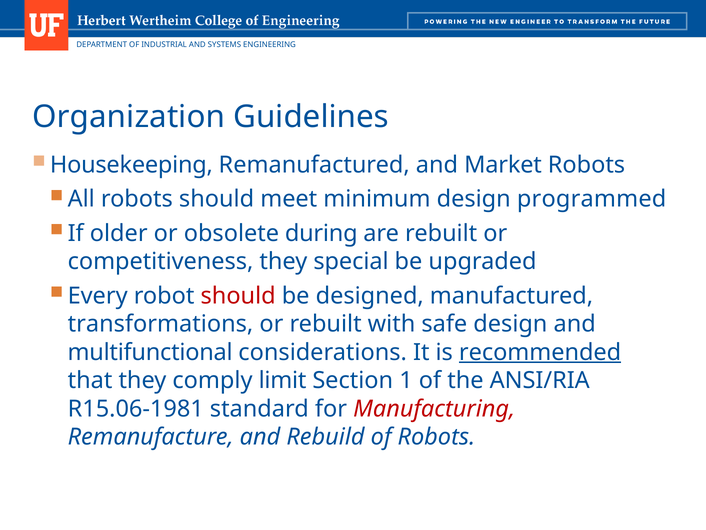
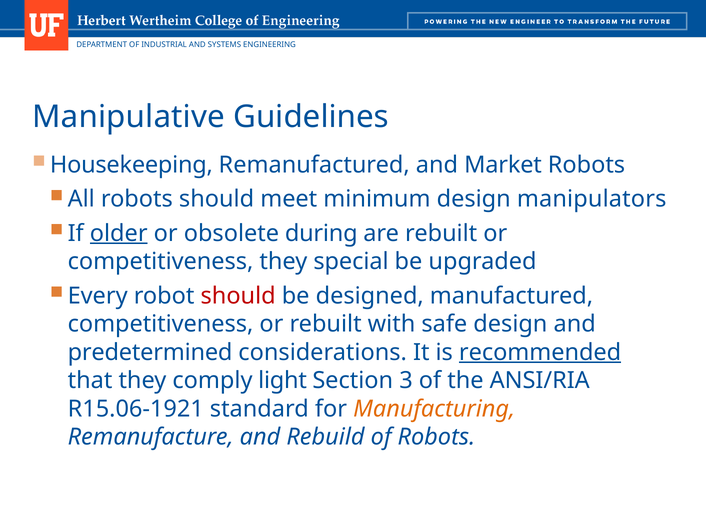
Organization: Organization -> Manipulative
programmed: programmed -> manipulators
older underline: none -> present
transformations at (160, 324): transformations -> competitiveness
multifunctional: multifunctional -> predetermined
limit: limit -> light
1: 1 -> 3
R15.06-1981: R15.06-1981 -> R15.06-1921
Manufacturing colour: red -> orange
